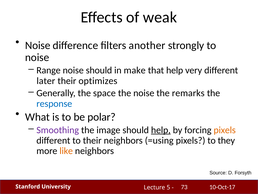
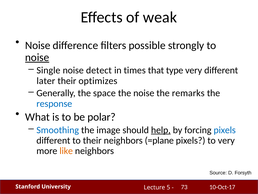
another: another -> possible
noise at (37, 57) underline: none -> present
Range: Range -> Single
noise should: should -> detect
make: make -> times
that help: help -> type
Smoothing colour: purple -> blue
pixels at (225, 130) colour: orange -> blue
=using: =using -> =plane
to they: they -> very
